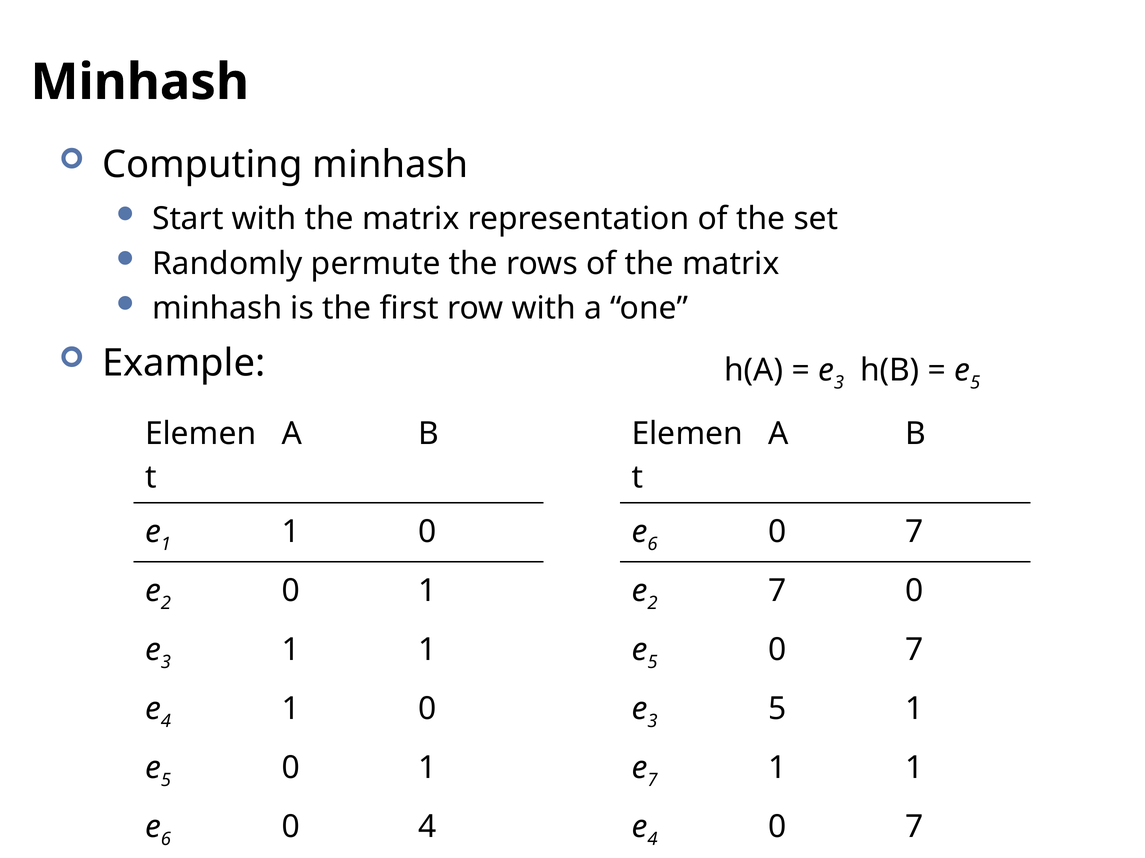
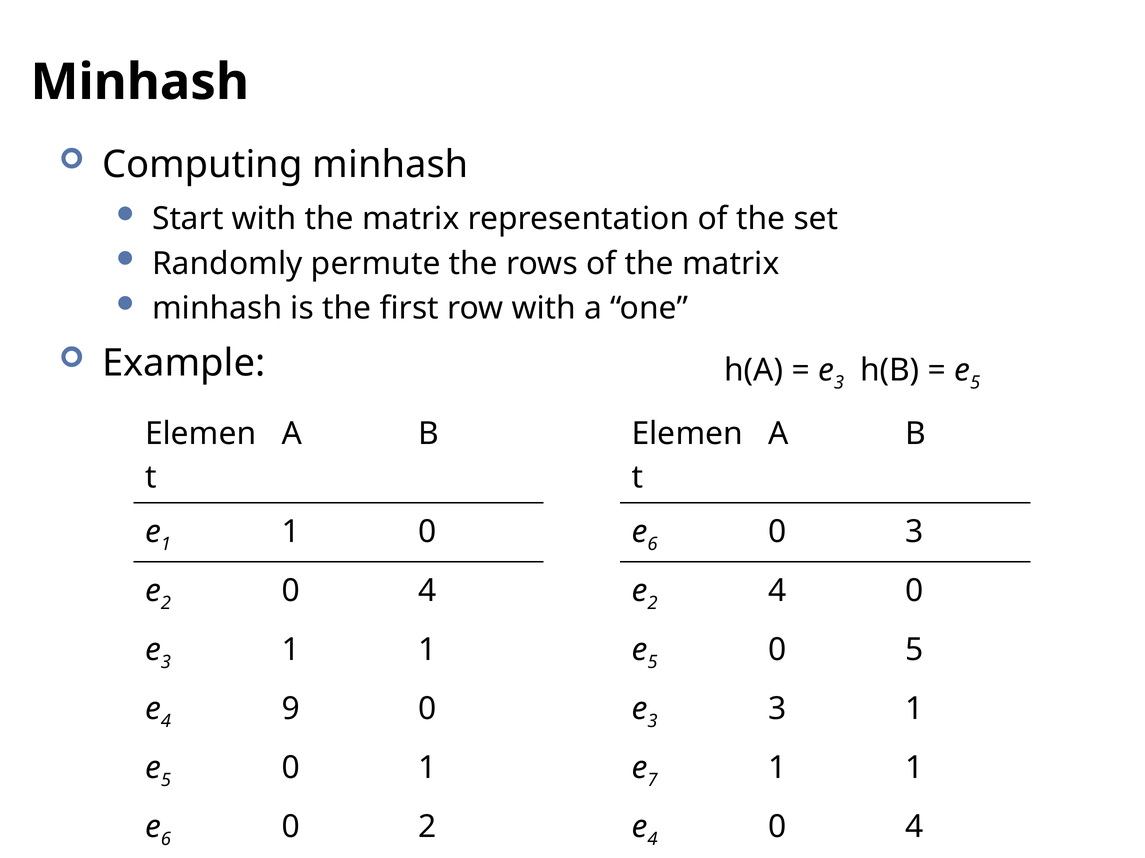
7 at (914, 532): 7 -> 3
1 at (428, 591): 1 -> 4
7 at (777, 591): 7 -> 4
7 at (914, 650): 7 -> 5
1 at (291, 709): 1 -> 9
5 at (777, 709): 5 -> 3
0 4: 4 -> 2
7 at (914, 828): 7 -> 4
